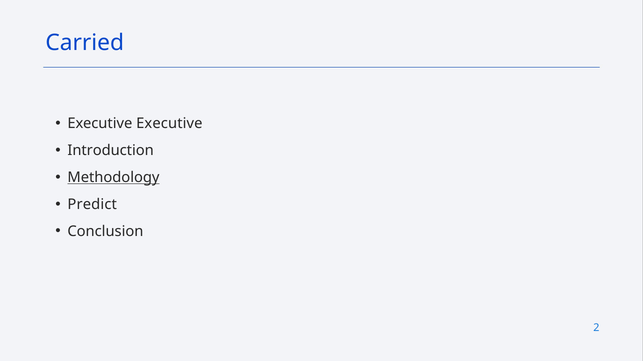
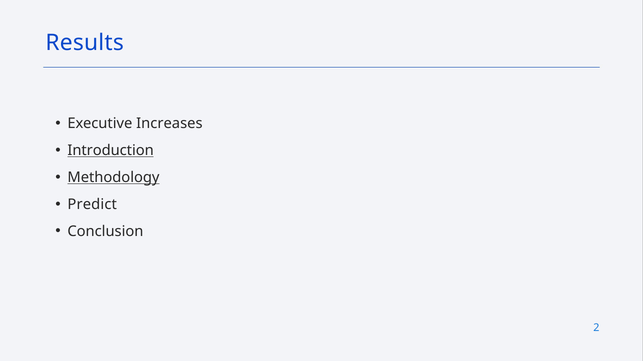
Carried: Carried -> Results
Executive Executive: Executive -> Increases
Introduction underline: none -> present
